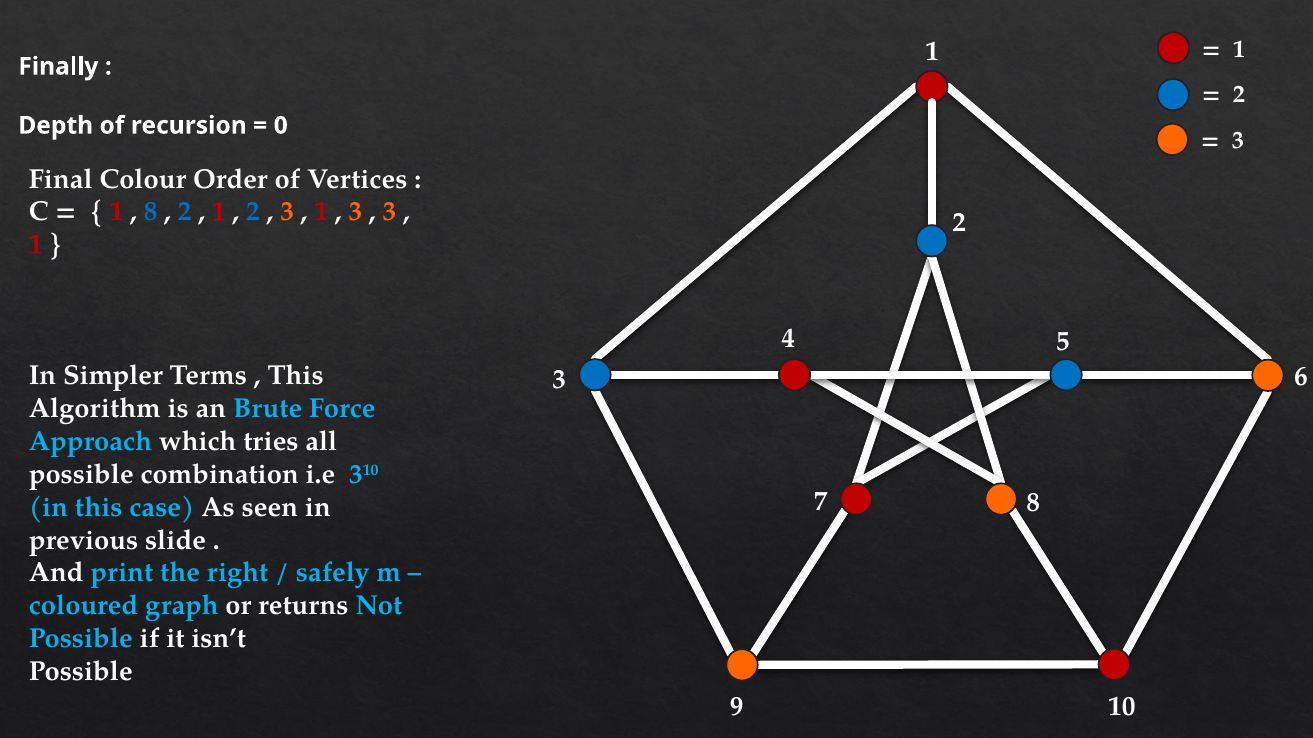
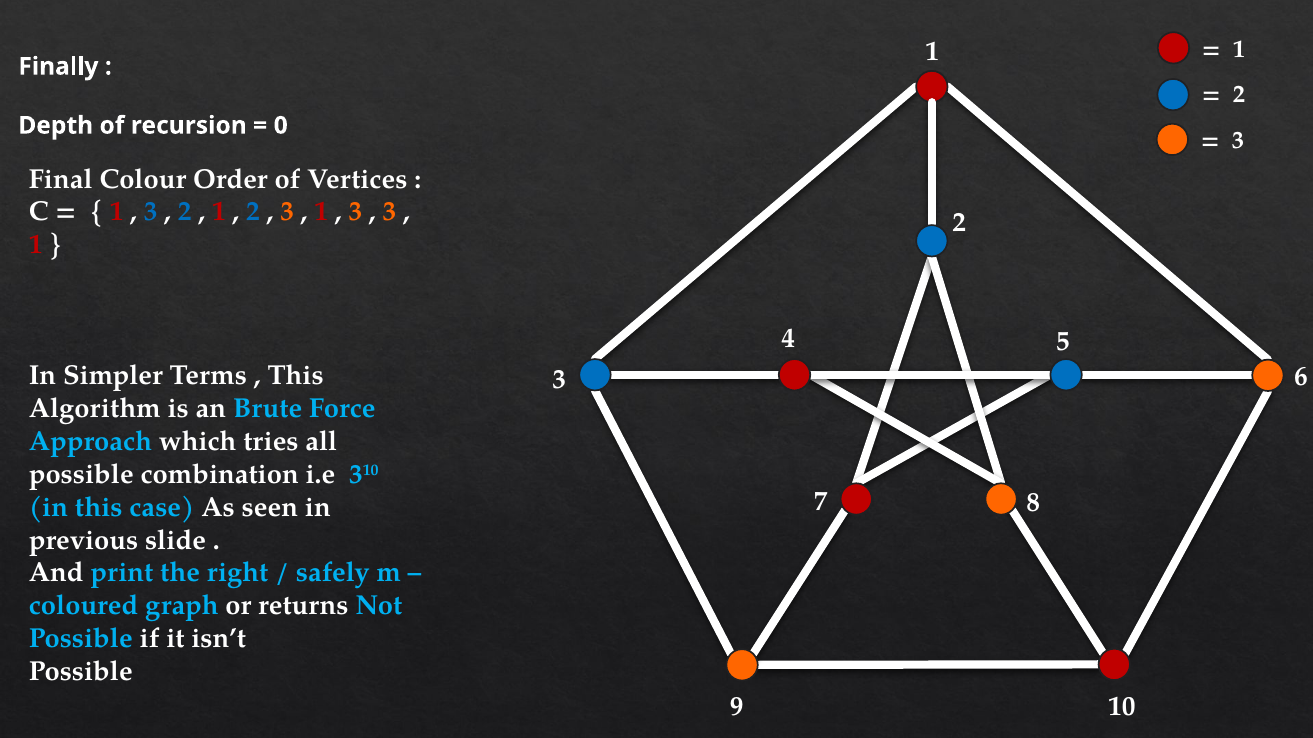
8 at (151, 212): 8 -> 3
